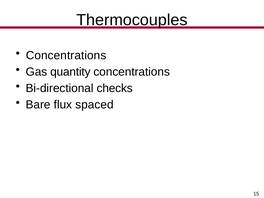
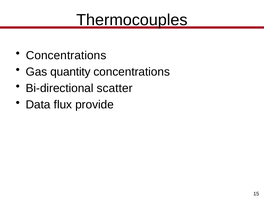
checks: checks -> scatter
Bare: Bare -> Data
spaced: spaced -> provide
